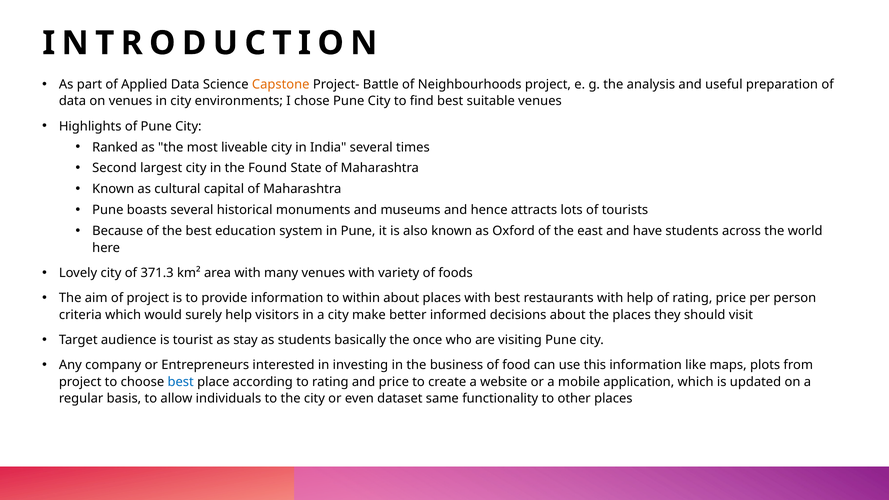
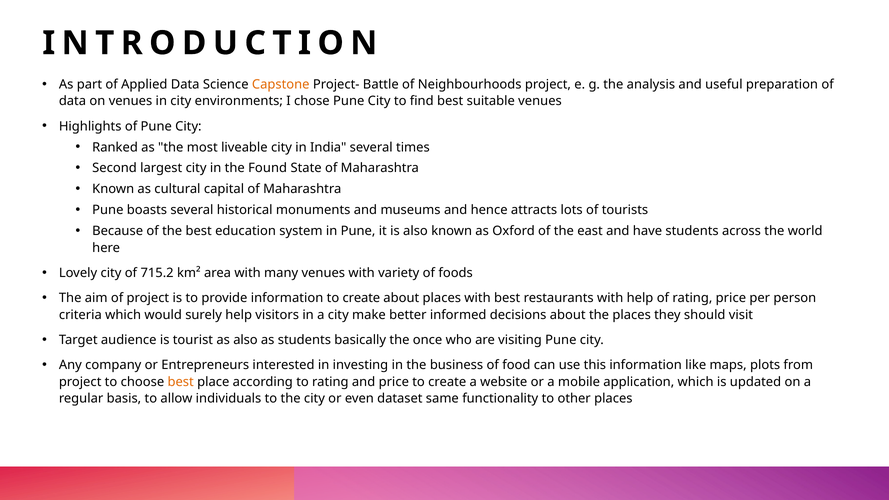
371.3: 371.3 -> 715.2
information to within: within -> create
as stay: stay -> also
best at (181, 382) colour: blue -> orange
